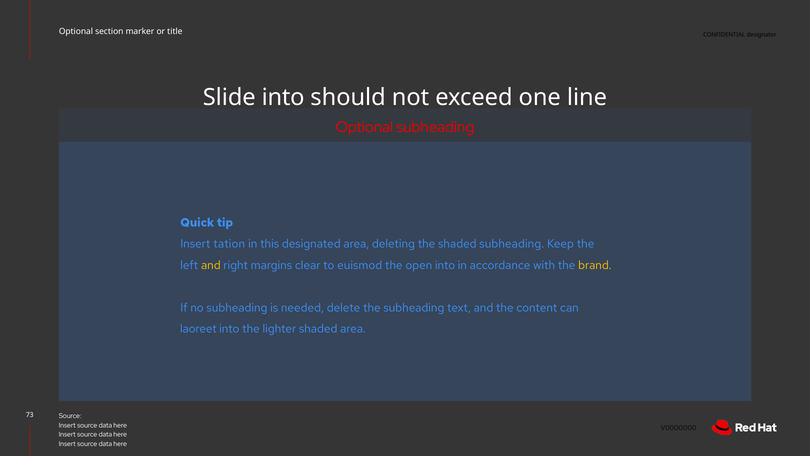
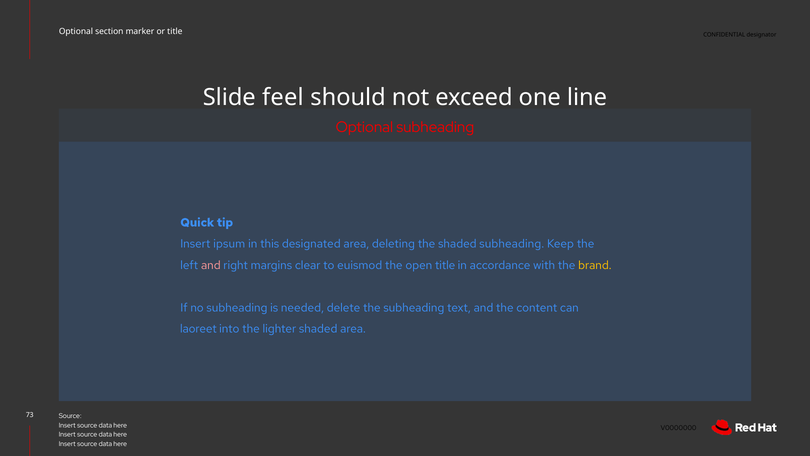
Slide into: into -> feel
tation: tation -> ipsum
and at (211, 265) colour: yellow -> pink
open into: into -> title
